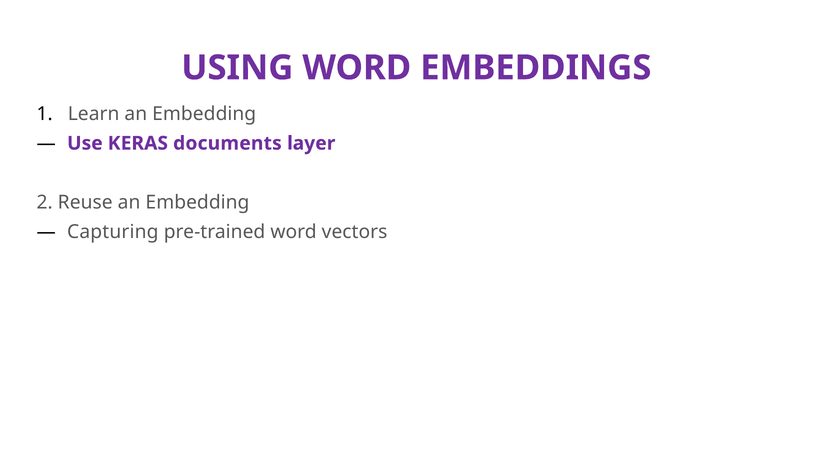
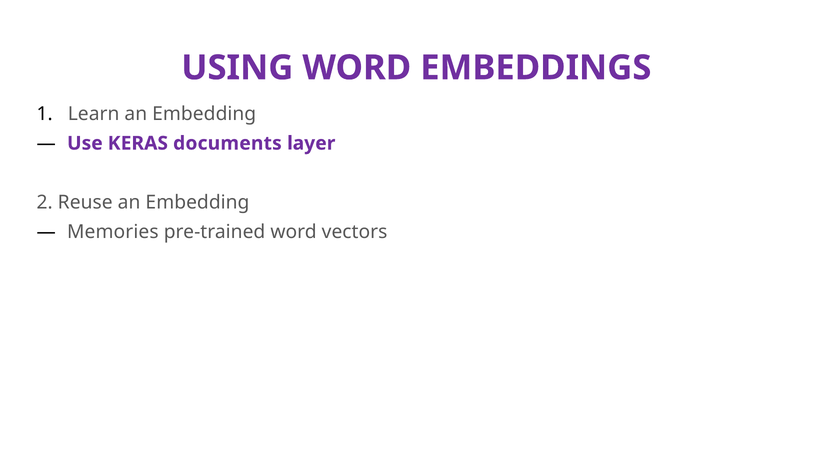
Capturing: Capturing -> Memories
